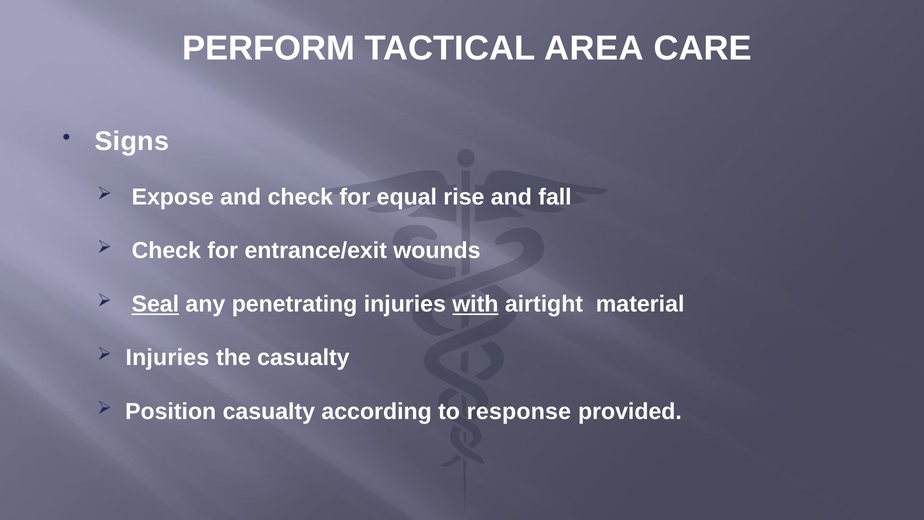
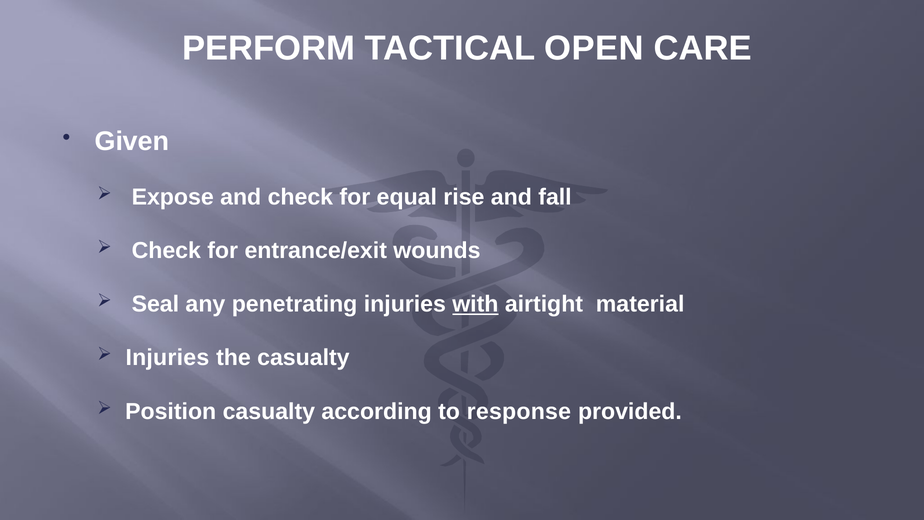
AREA: AREA -> OPEN
Signs: Signs -> Given
Seal underline: present -> none
